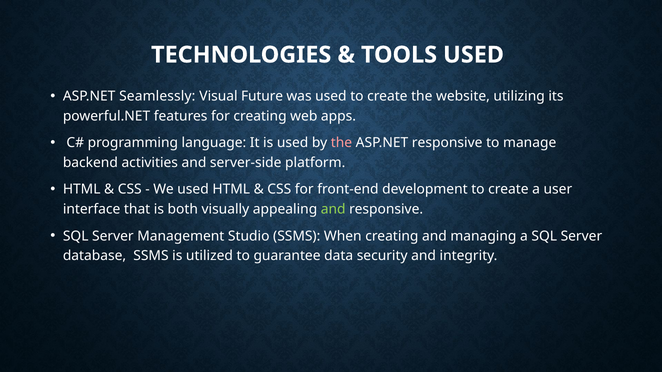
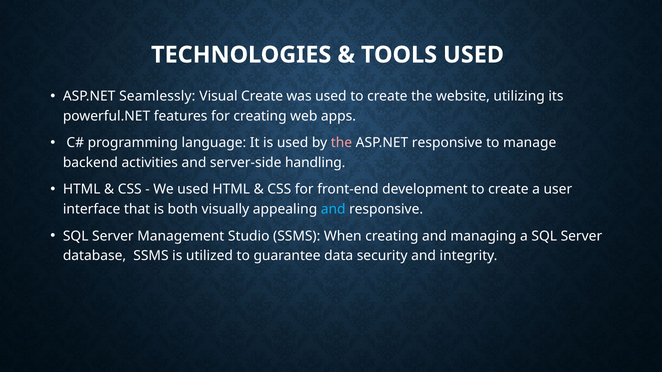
Visual Future: Future -> Create
platform: platform -> handling
and at (333, 209) colour: light green -> light blue
